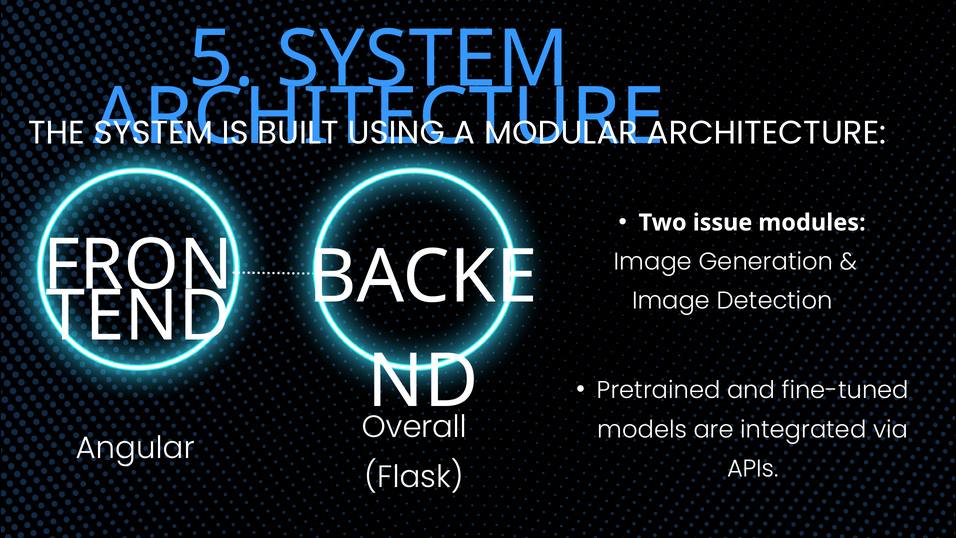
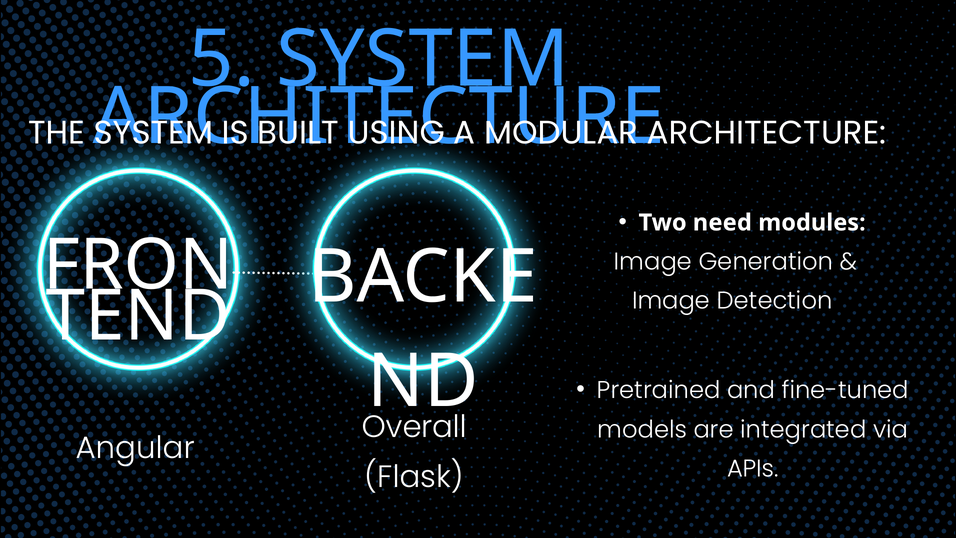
issue: issue -> need
